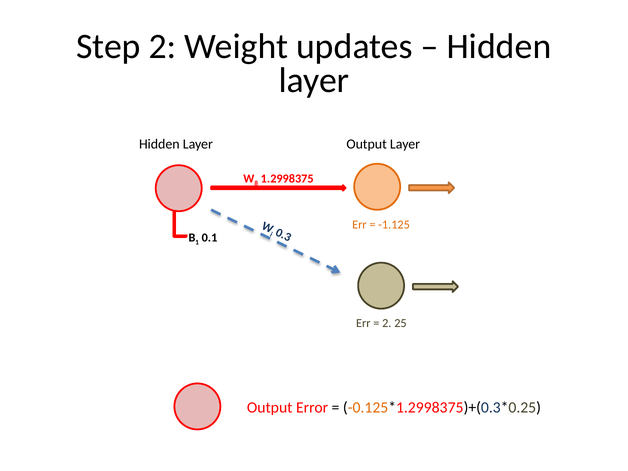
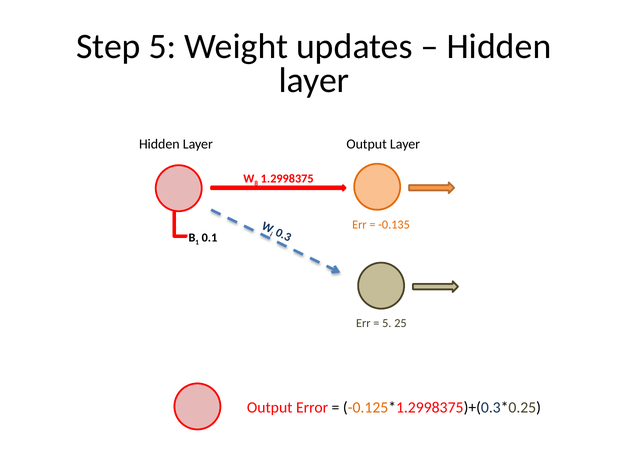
Step 2: 2 -> 5
-1.125: -1.125 -> -0.135
2 at (387, 323): 2 -> 5
